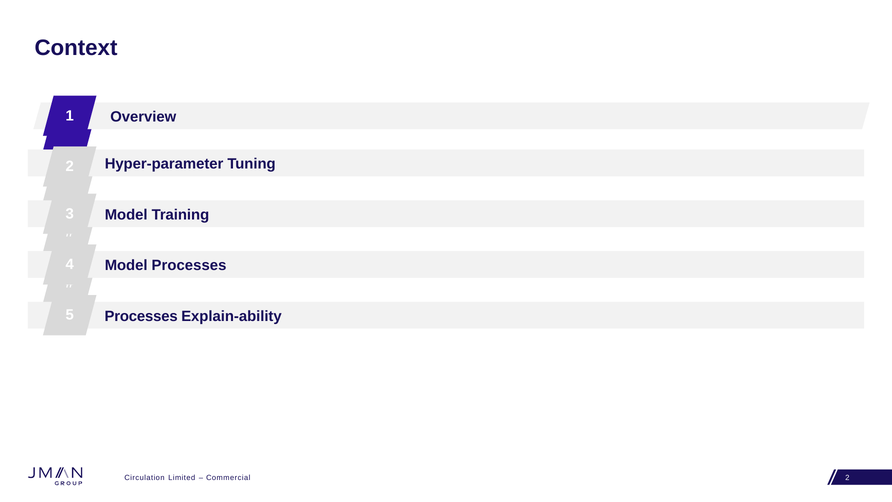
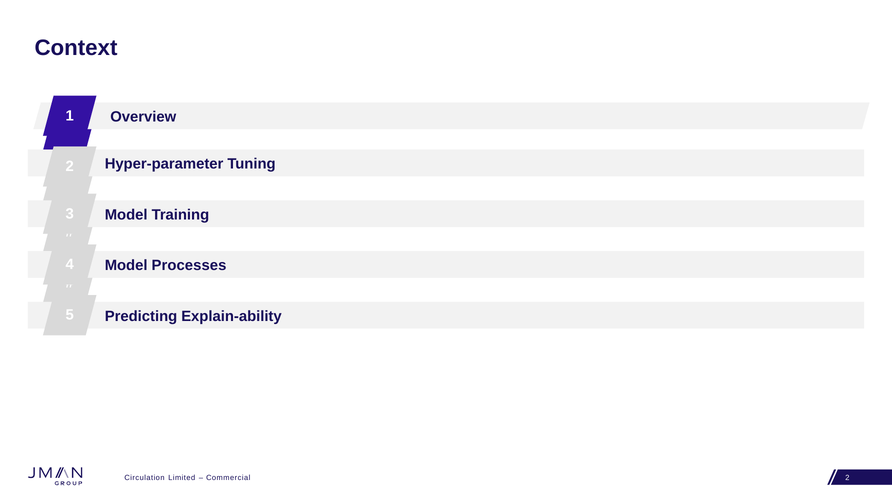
Processes at (141, 316): Processes -> Predicting
